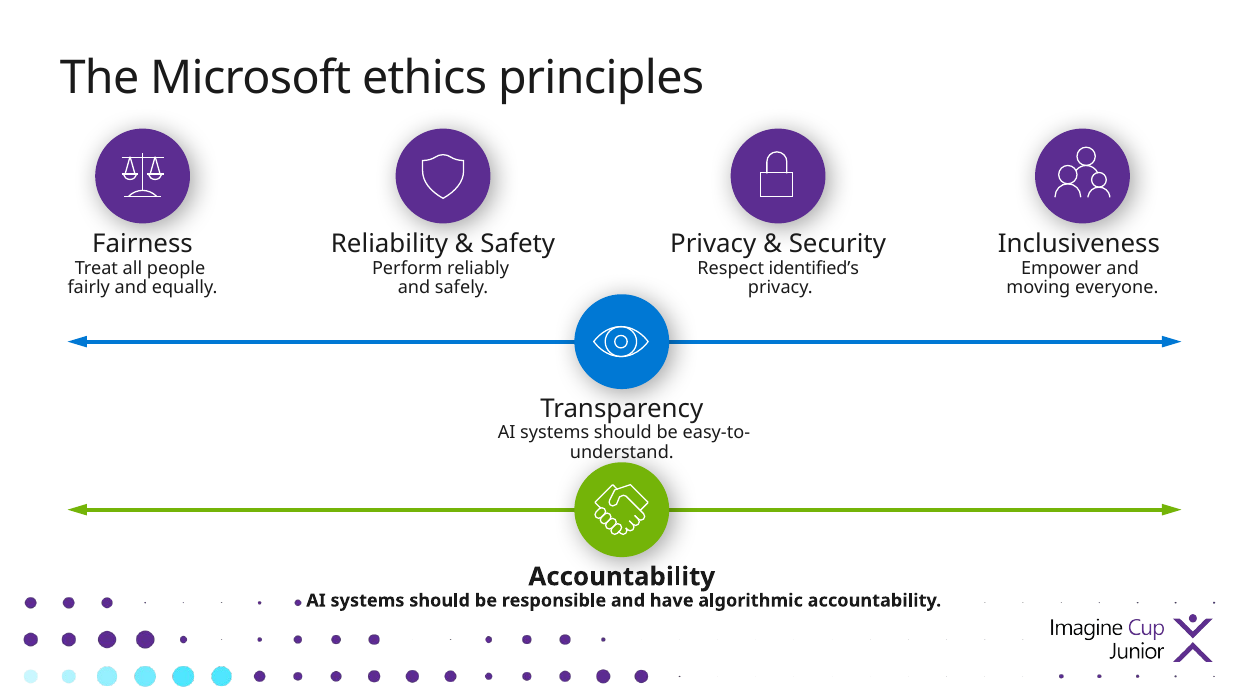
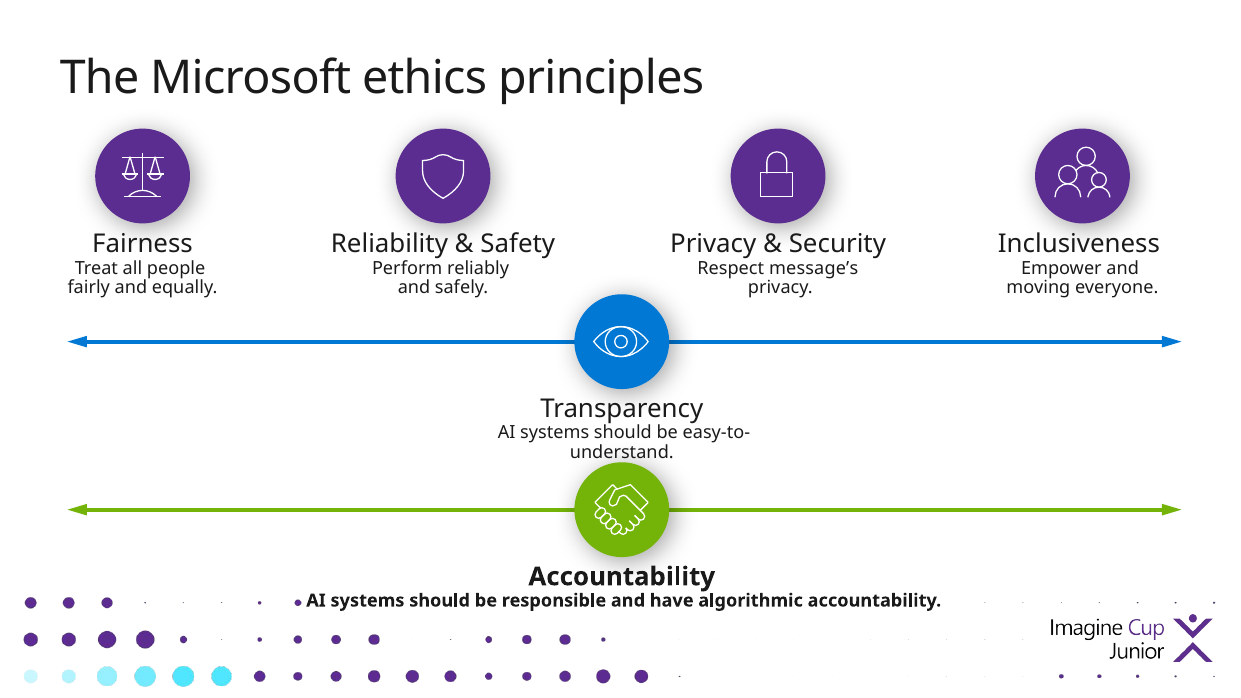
identified’s: identified’s -> message’s
